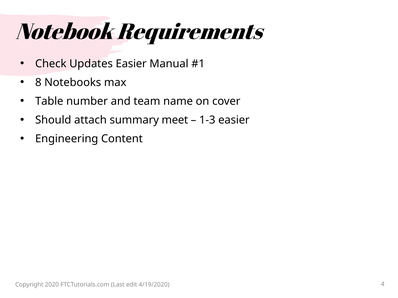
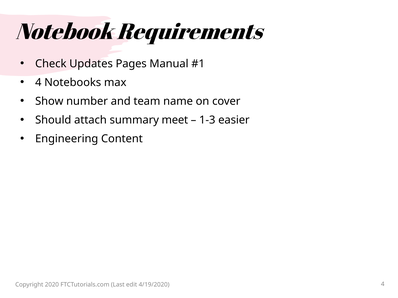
Updates Easier: Easier -> Pages
8 at (38, 83): 8 -> 4
Table: Table -> Show
